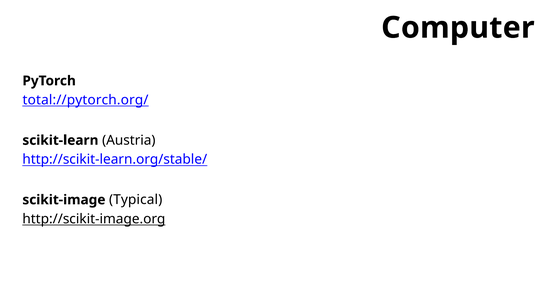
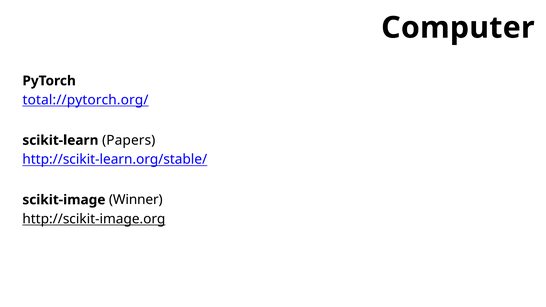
Austria: Austria -> Papers
Typical: Typical -> Winner
